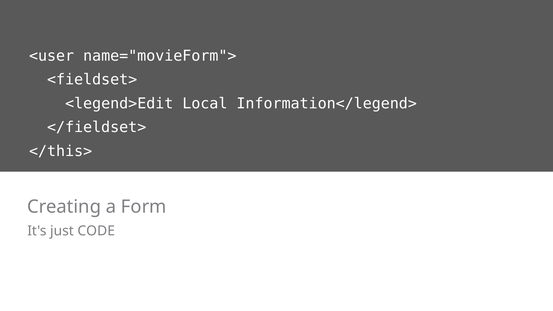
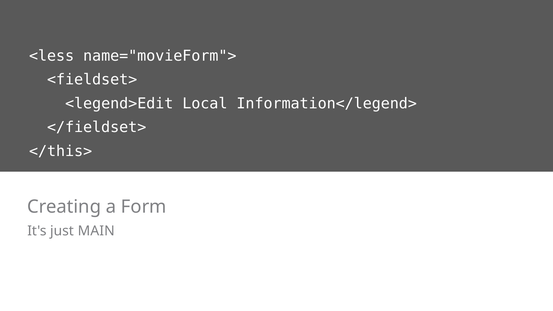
<user: <user -> <less
CODE: CODE -> MAIN
